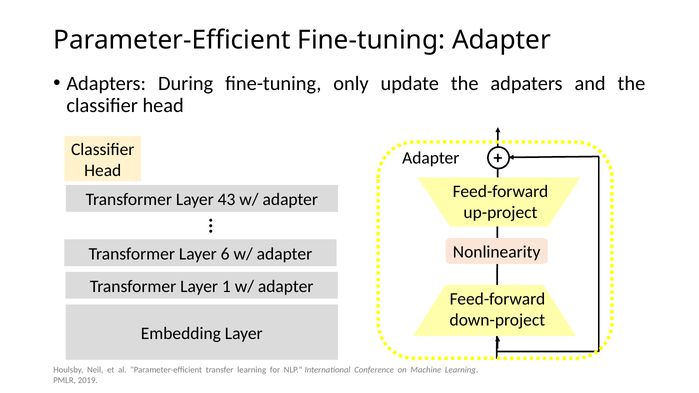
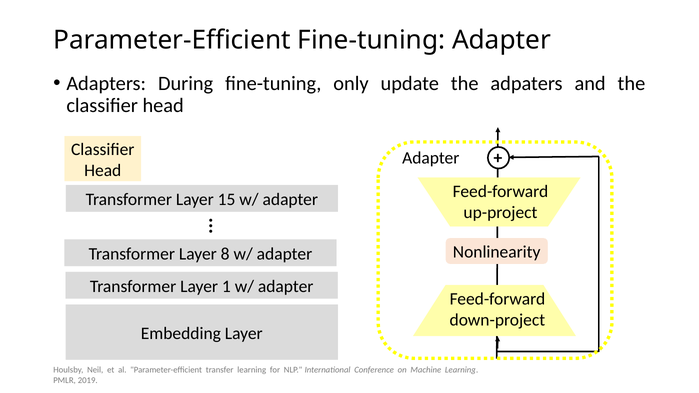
43: 43 -> 15
6: 6 -> 8
